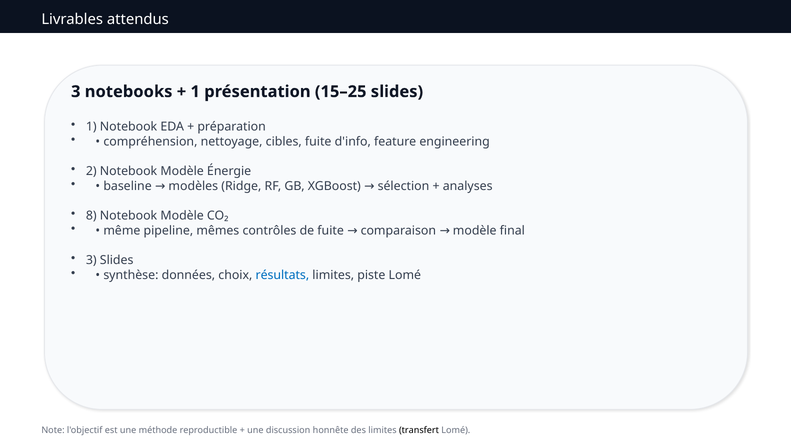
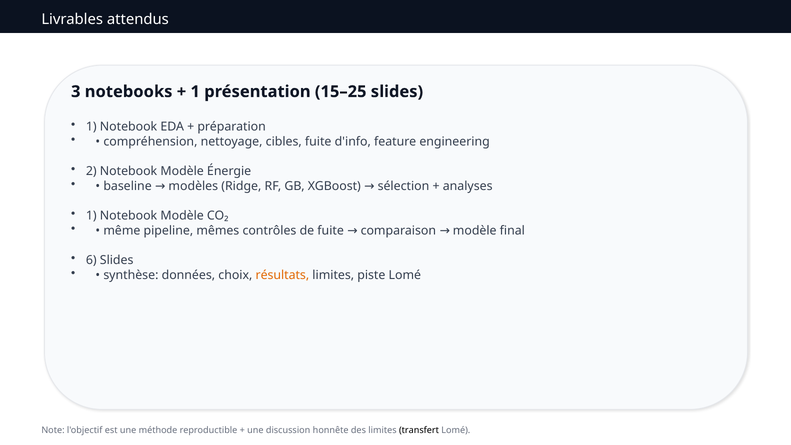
8 at (91, 216): 8 -> 1
3 at (91, 260): 3 -> 6
résultats colour: blue -> orange
